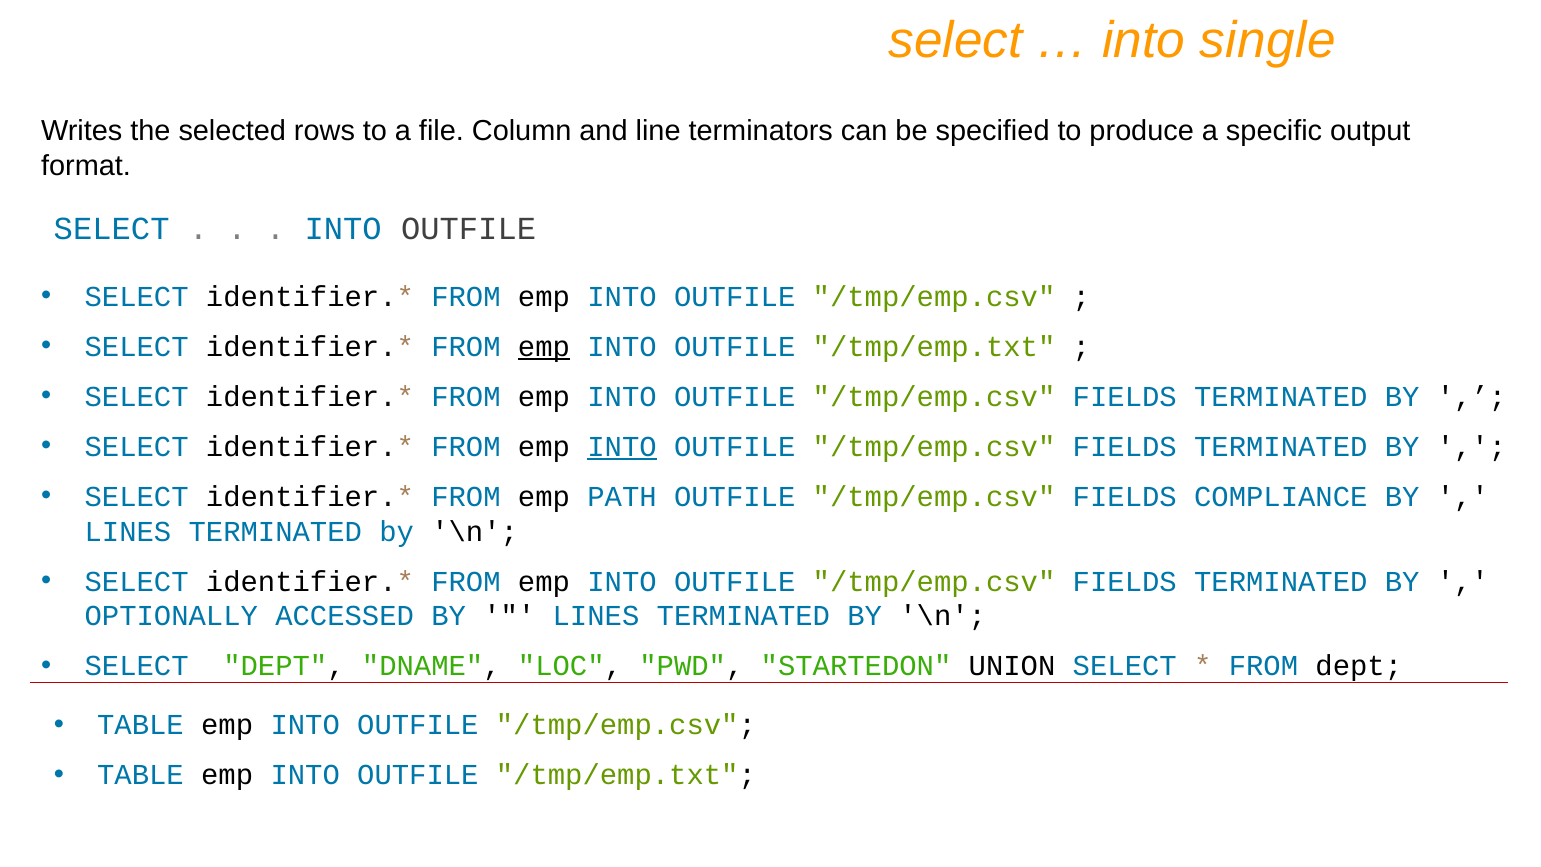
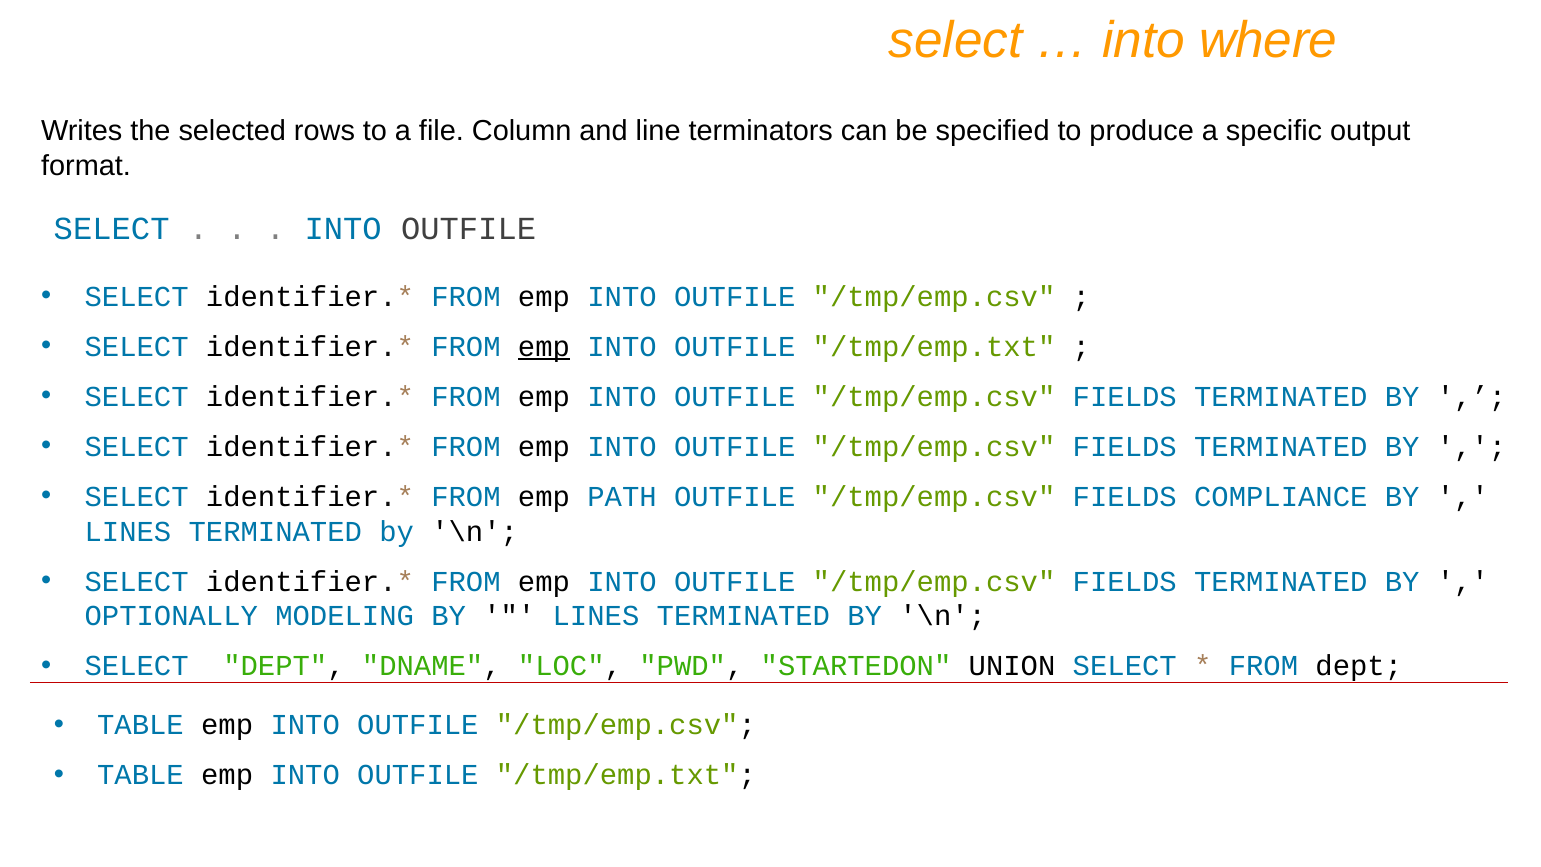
single: single -> where
INTO at (622, 447) underline: present -> none
ACCESSED: ACCESSED -> MODELING
